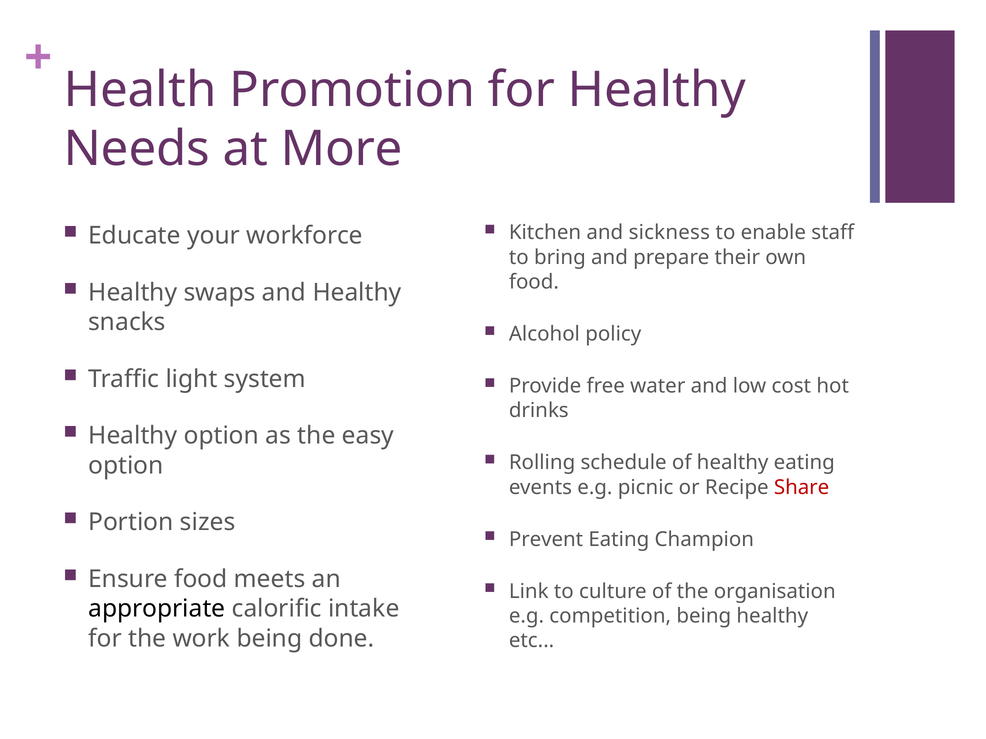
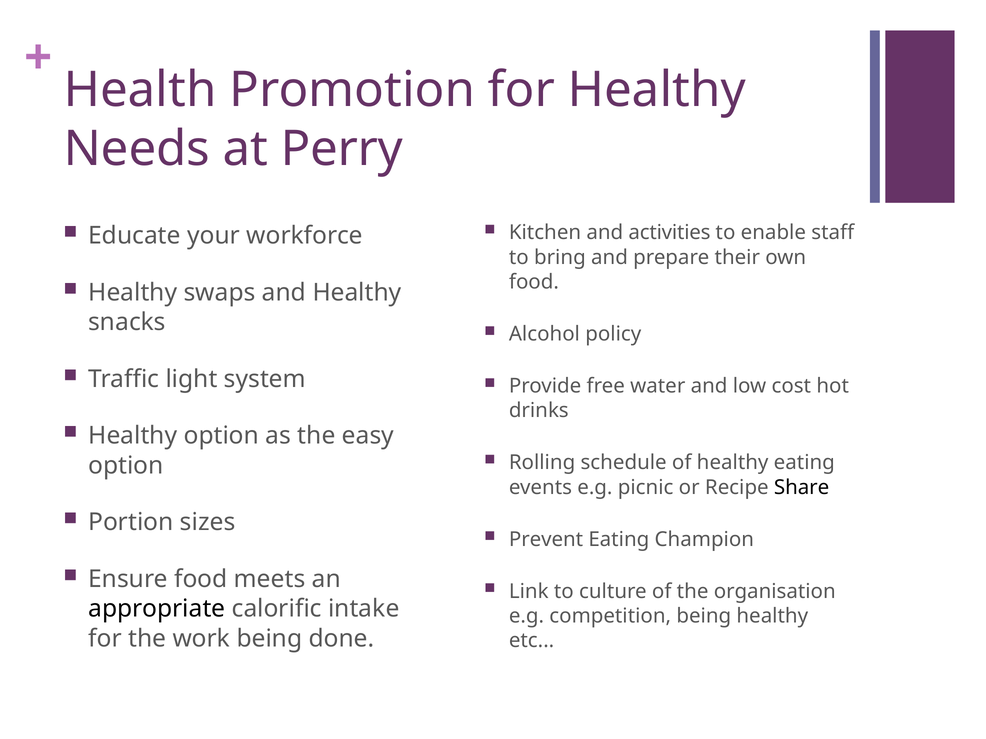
More: More -> Perry
sickness: sickness -> activities
Share colour: red -> black
